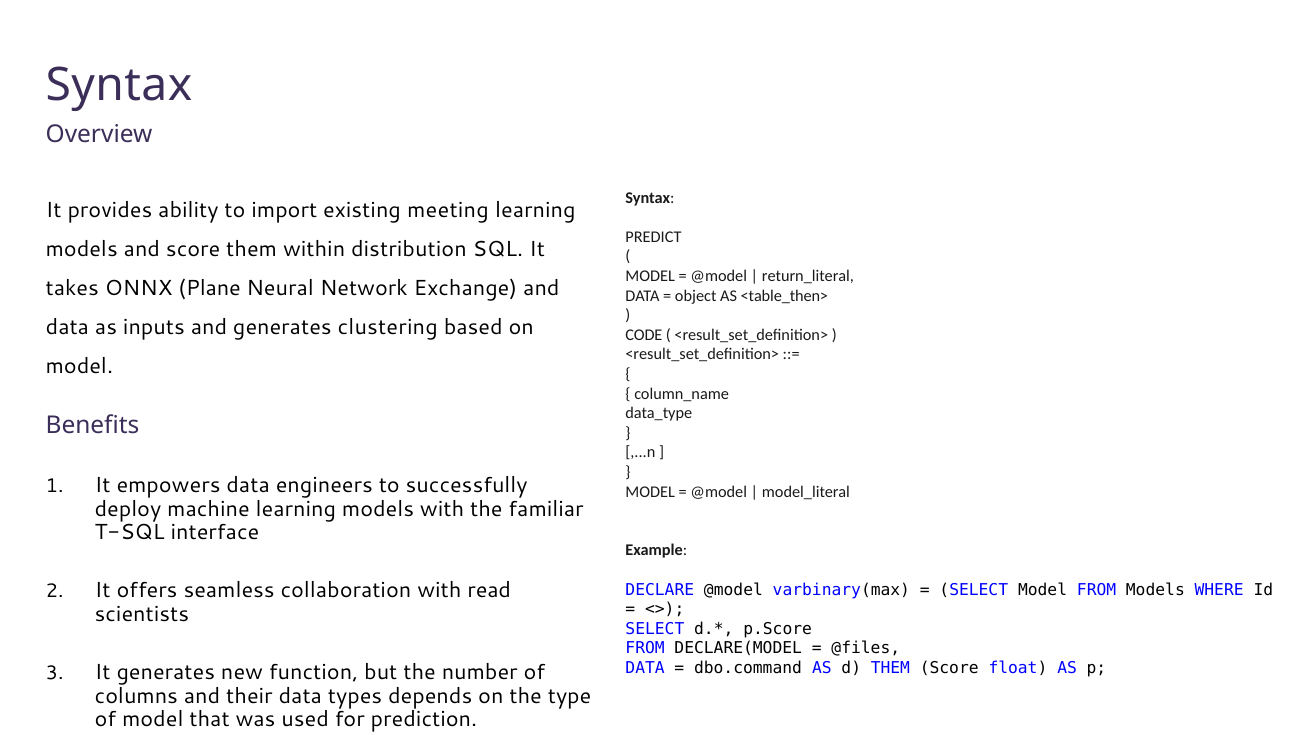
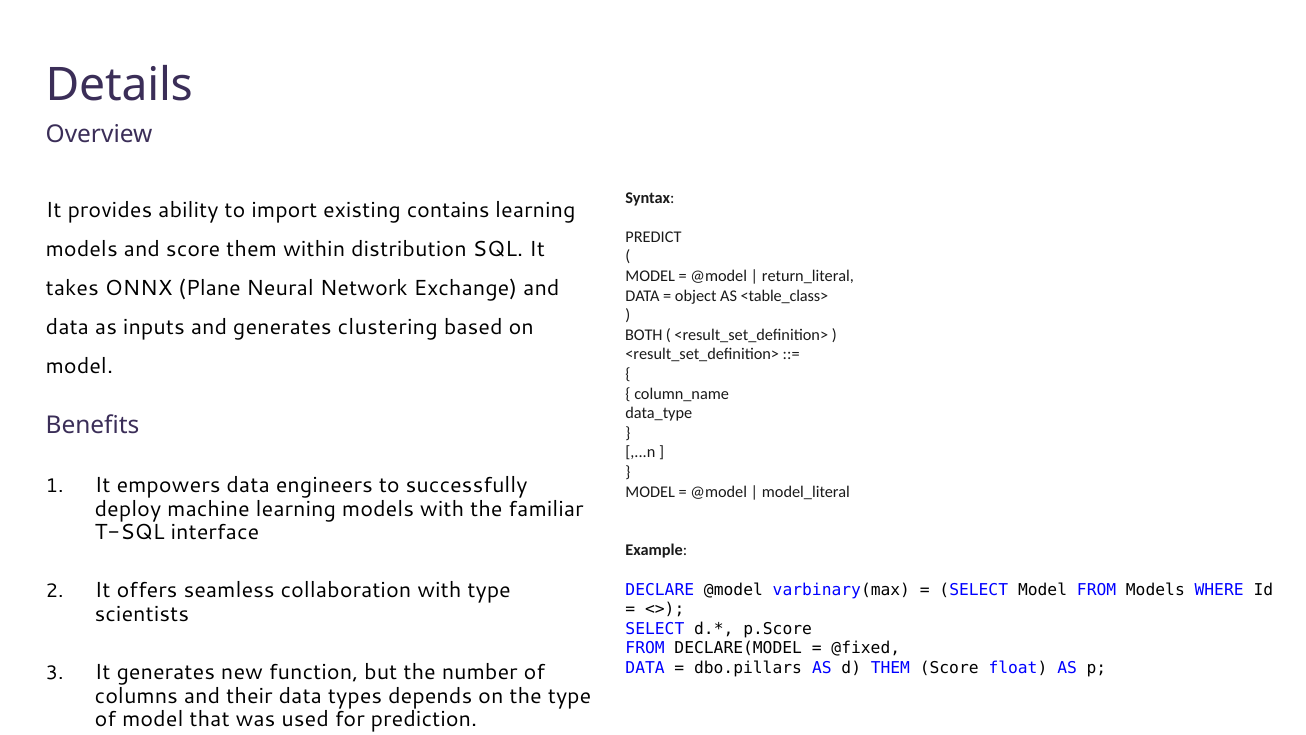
Syntax at (119, 85): Syntax -> Details
meeting: meeting -> contains
<table_then>: <table_then> -> <table_class>
CODE: CODE -> BOTH
with read: read -> type
@files: @files -> @fixed
dbo.command: dbo.command -> dbo.pillars
